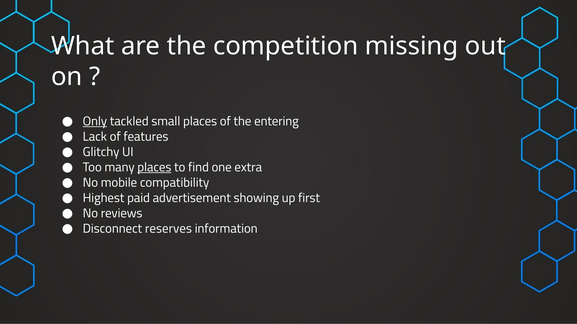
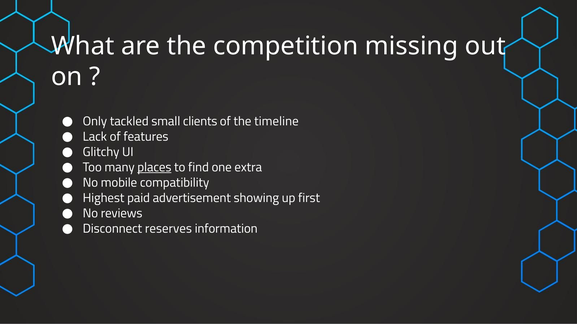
Only underline: present -> none
small places: places -> clients
entering: entering -> timeline
